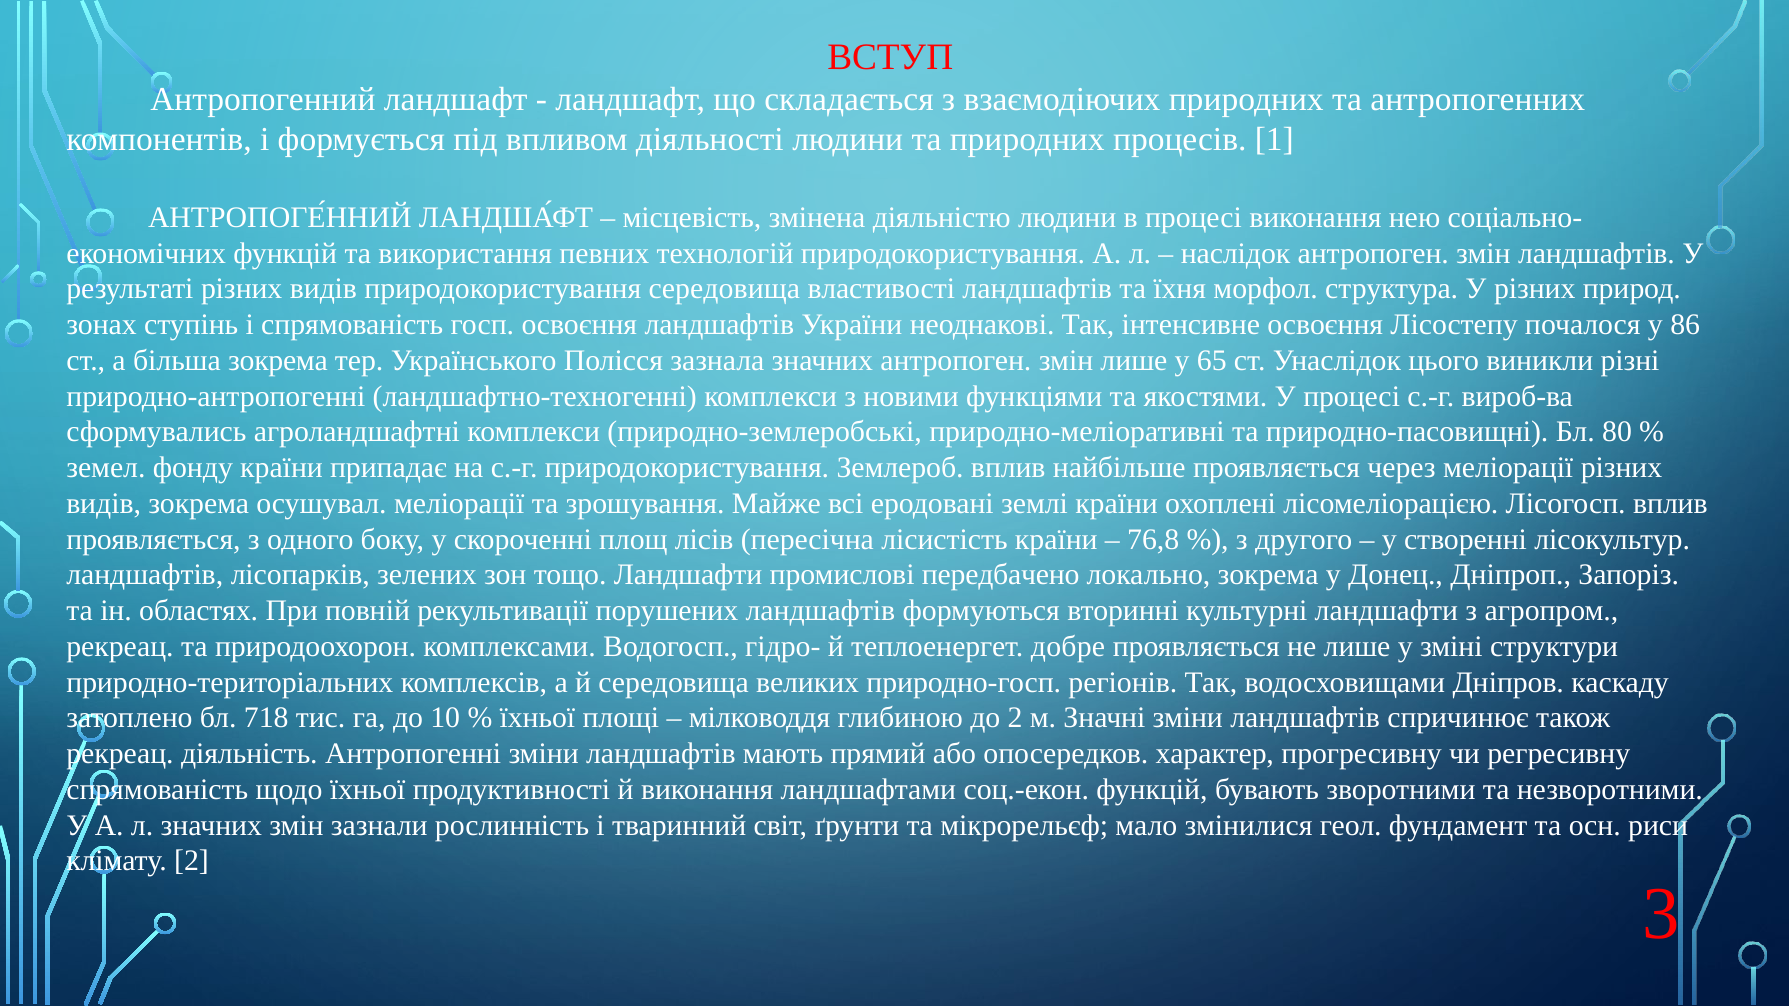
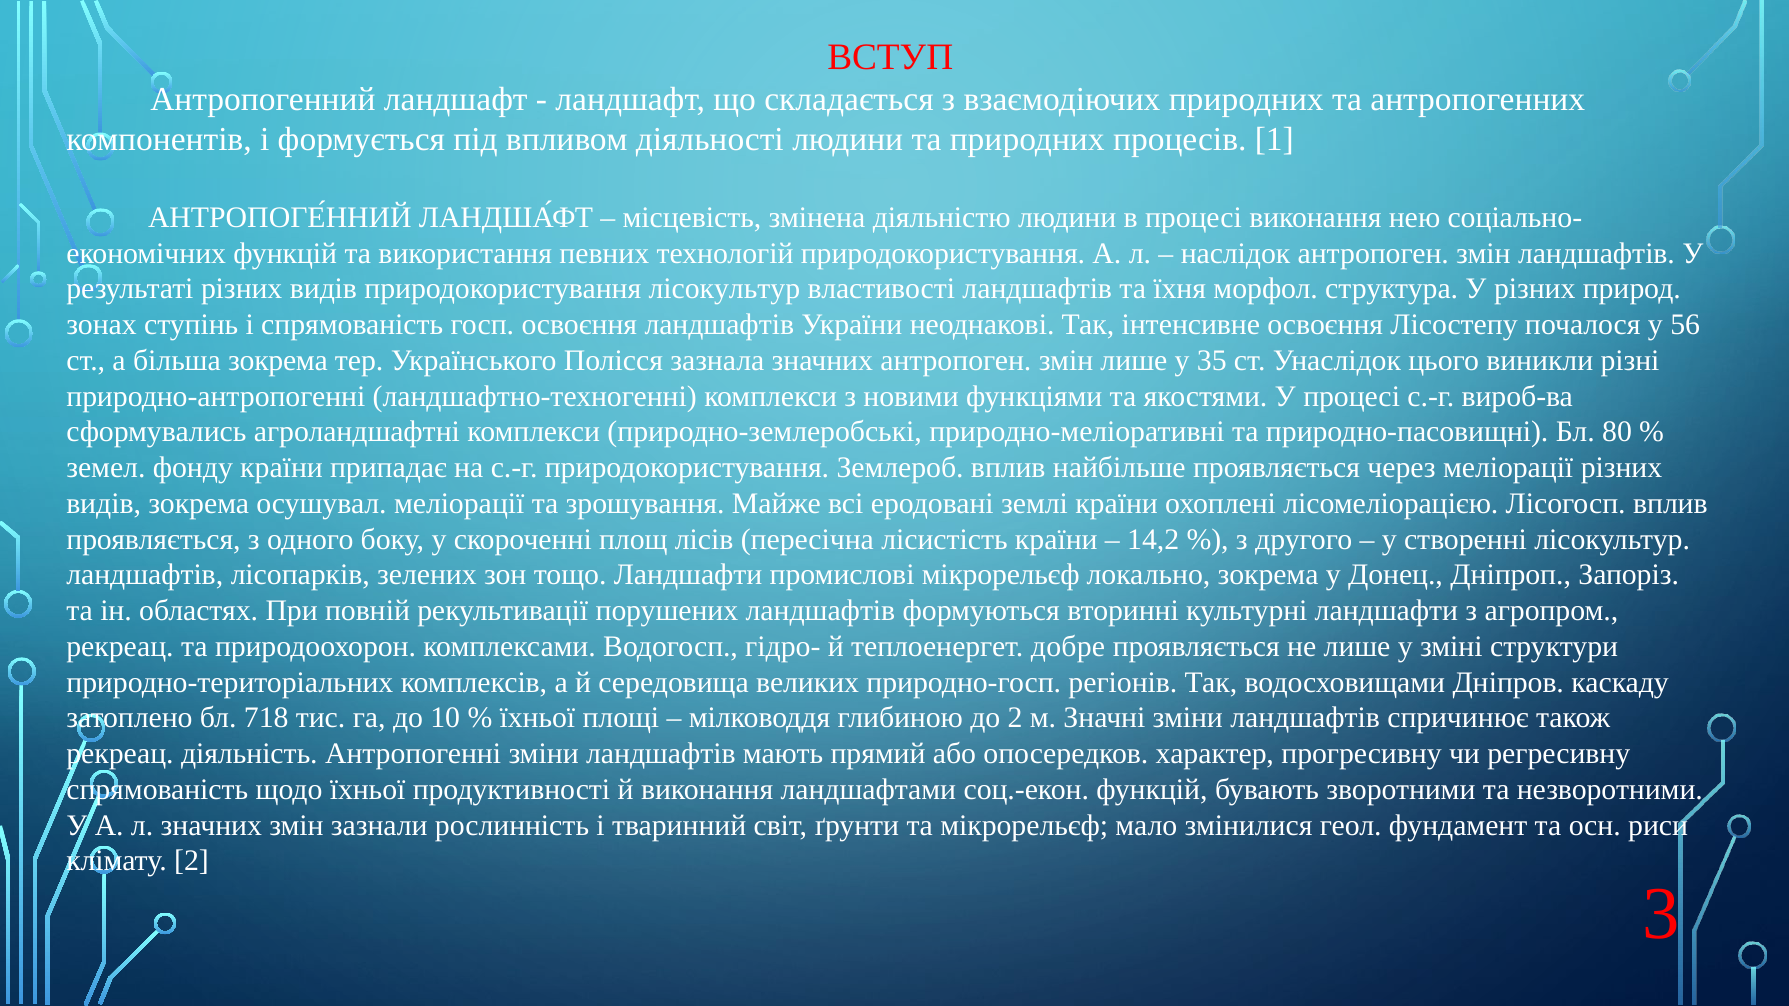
природокористування середовища: середовища -> лісокультур
86: 86 -> 56
65: 65 -> 35
76,8: 76,8 -> 14,2
промислові передбачено: передбачено -> мікрорельєф
